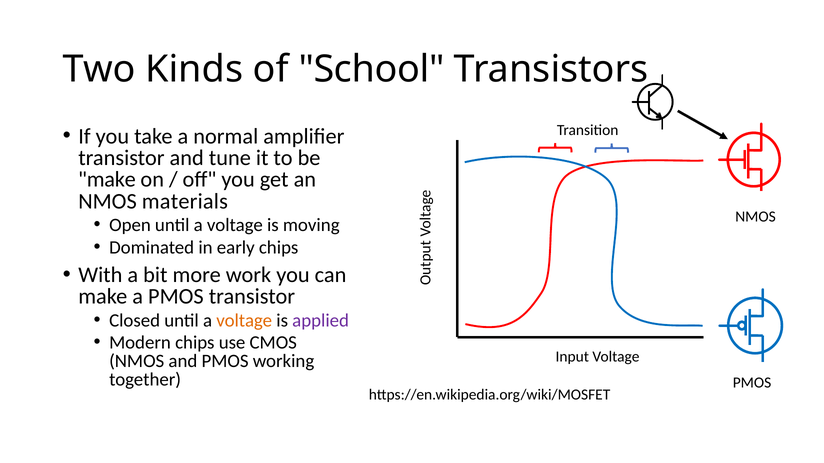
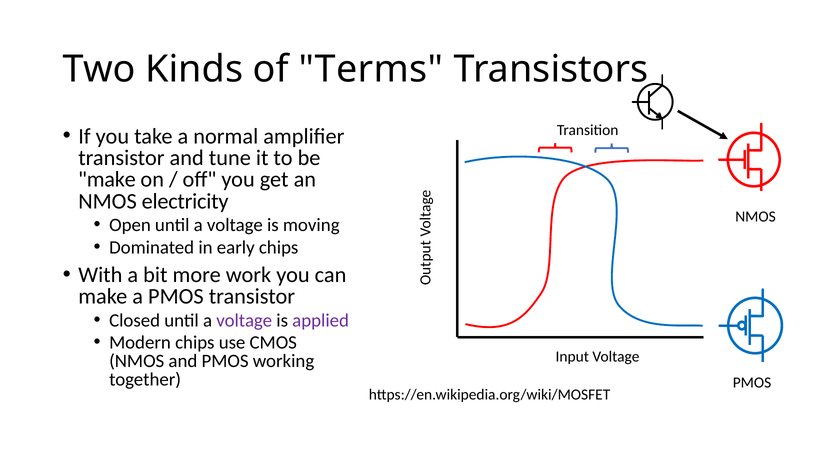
School: School -> Terms
materials: materials -> electricity
voltage at (244, 321) colour: orange -> purple
